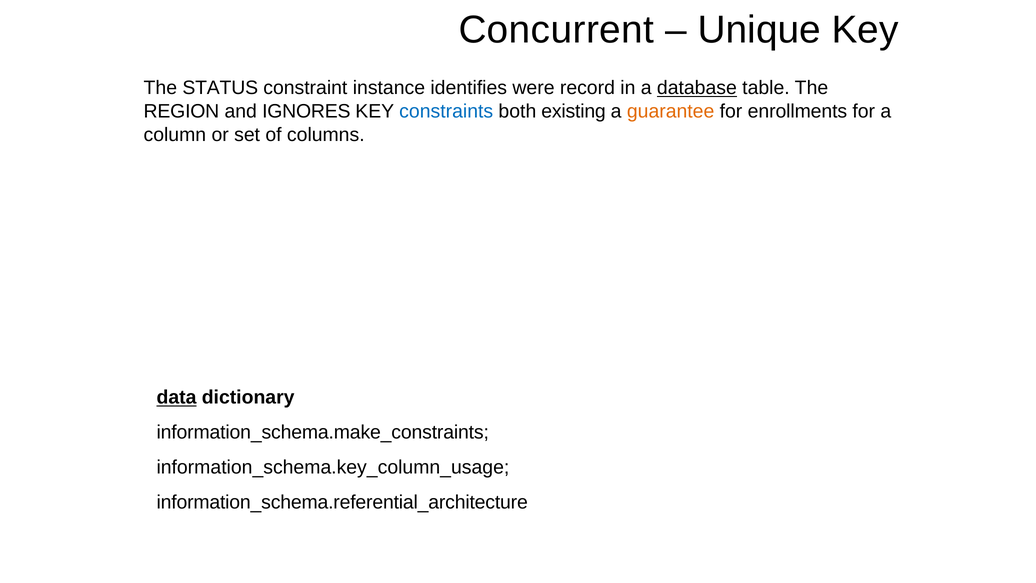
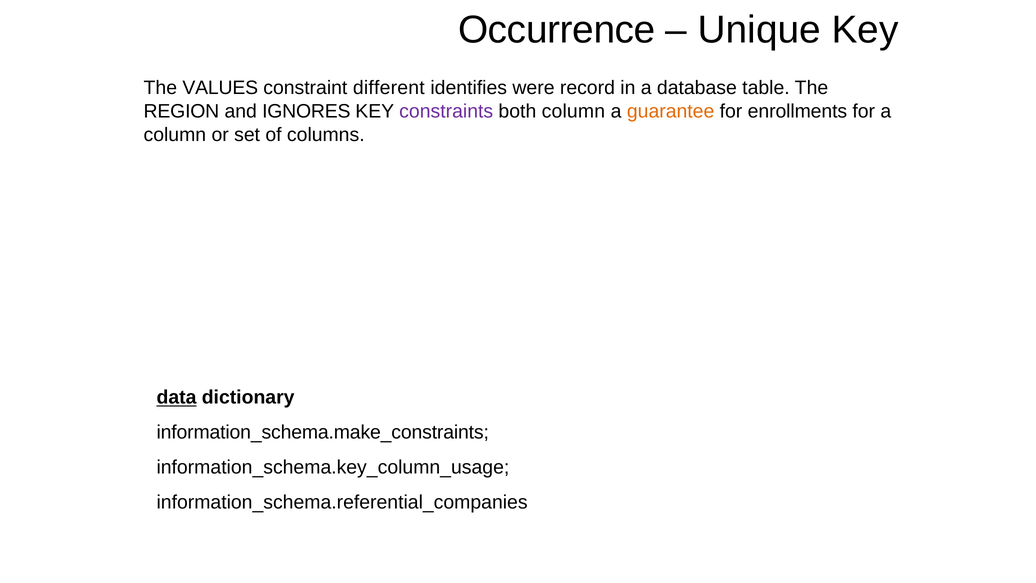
Concurrent: Concurrent -> Occurrence
STATUS: STATUS -> VALUES
instance: instance -> different
database underline: present -> none
constraints colour: blue -> purple
both existing: existing -> column
information_schema.referential_architecture: information_schema.referential_architecture -> information_schema.referential_companies
